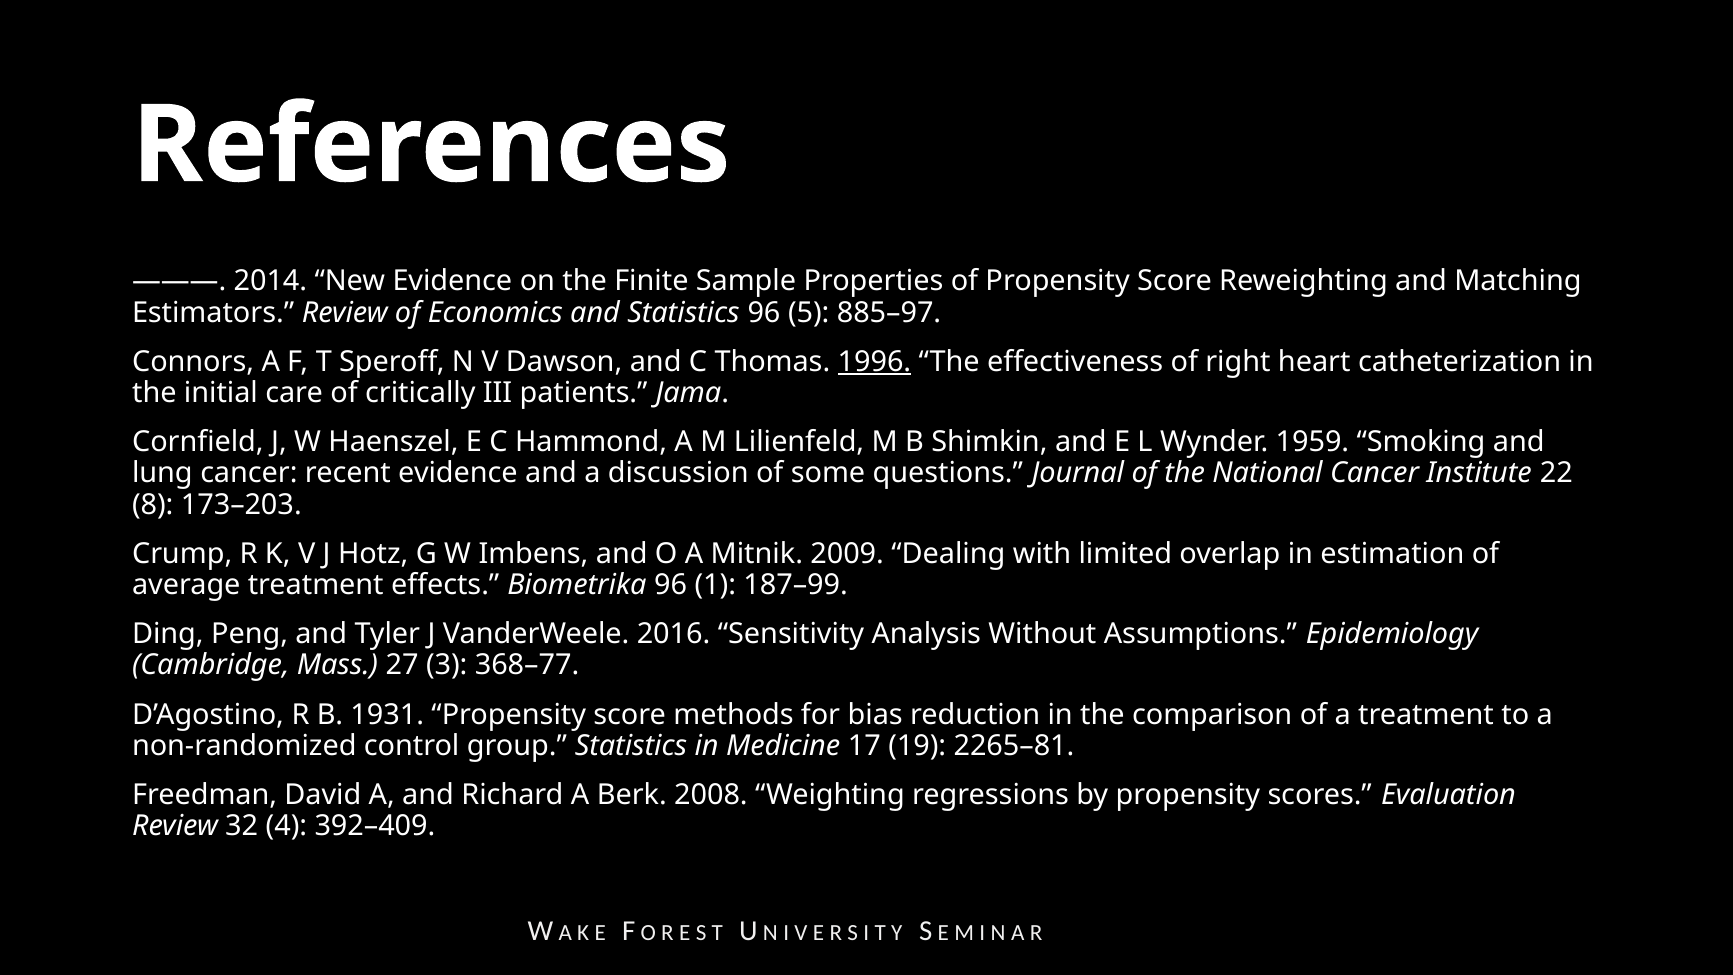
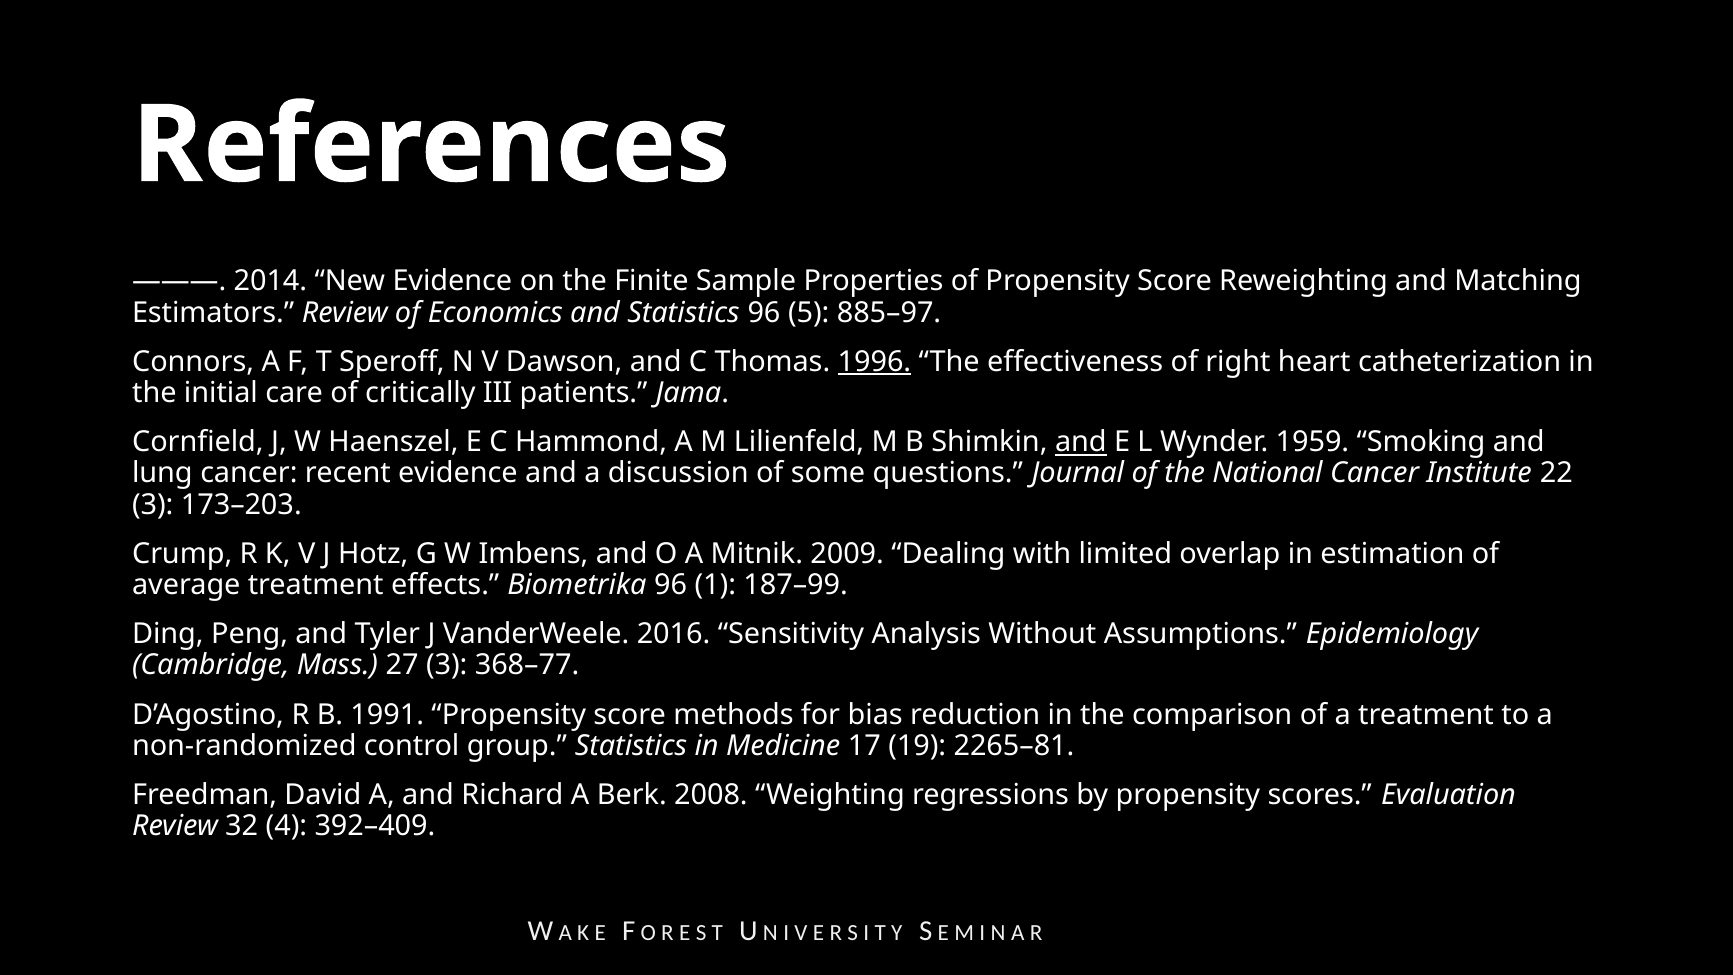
and at (1081, 442) underline: none -> present
8 at (153, 504): 8 -> 3
1931: 1931 -> 1991
